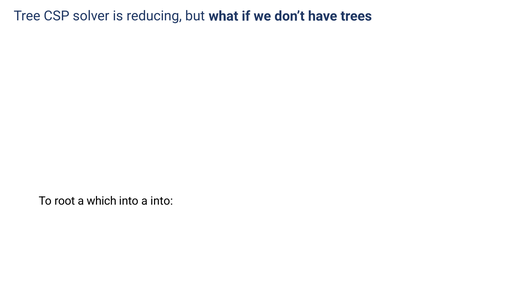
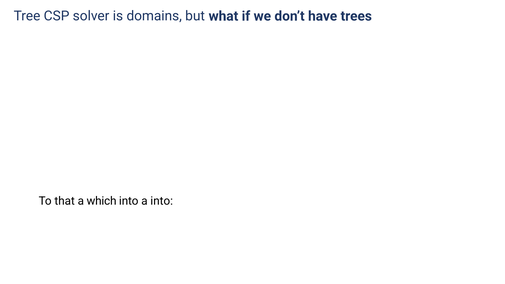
reducing: reducing -> domains
root: root -> that
